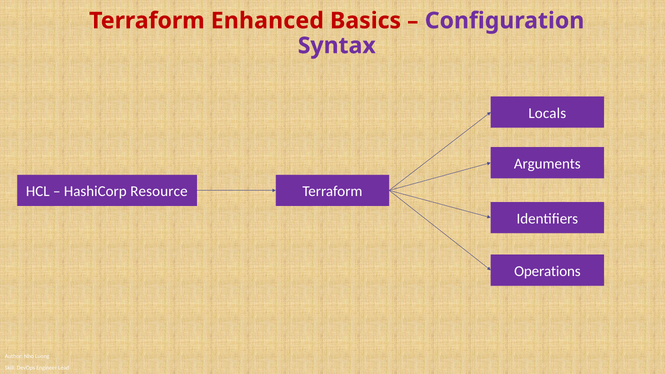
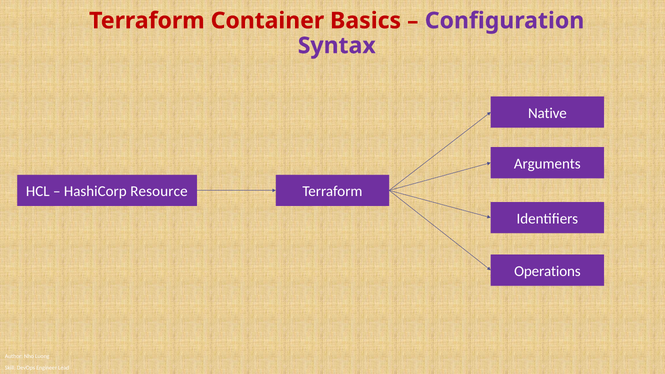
Enhanced: Enhanced -> Container
Locals: Locals -> Native
